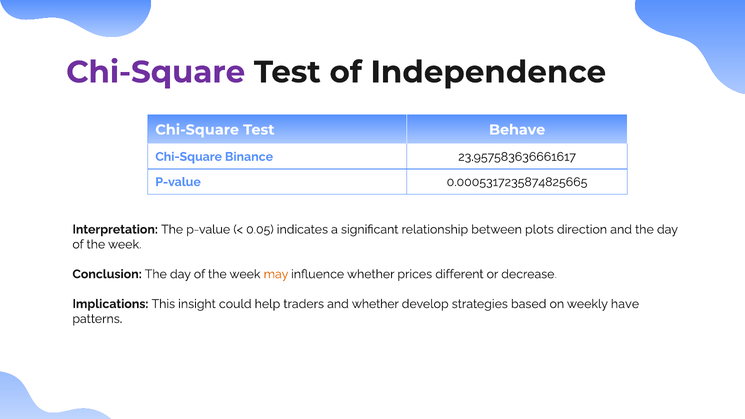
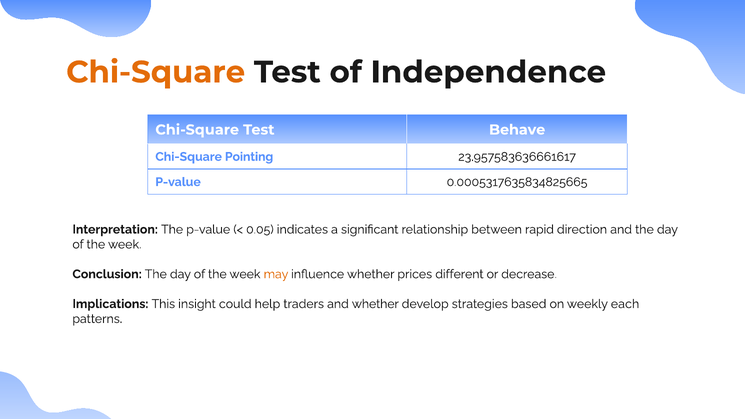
Chi-Square at (156, 72) colour: purple -> orange
Binance: Binance -> Pointing
0.0005317235874825665: 0.0005317235874825665 -> 0.0005317635834825665
plots: plots -> rapid
have: have -> each
